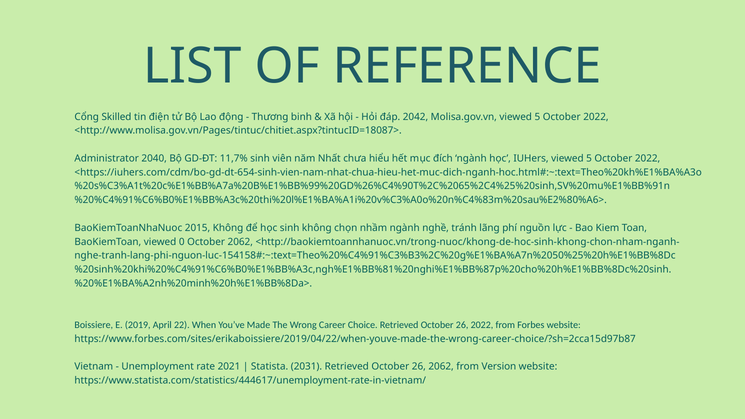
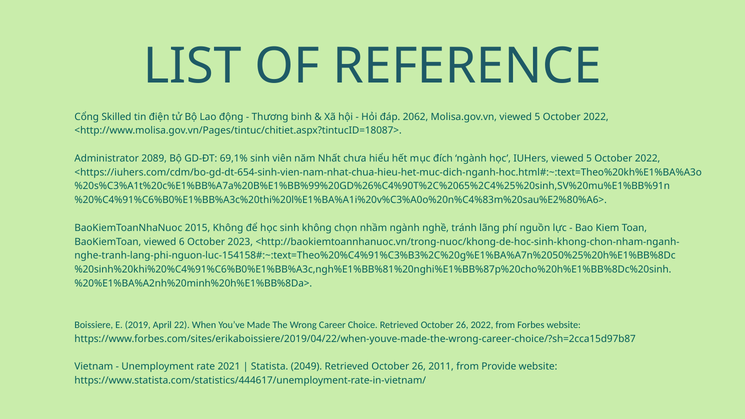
2042: 2042 -> 2062
2040: 2040 -> 2089
11,7%: 11,7% -> 69,1%
0: 0 -> 6
October 2062: 2062 -> 2023
2031: 2031 -> 2049
26 2062: 2062 -> 2011
Version: Version -> Provide
